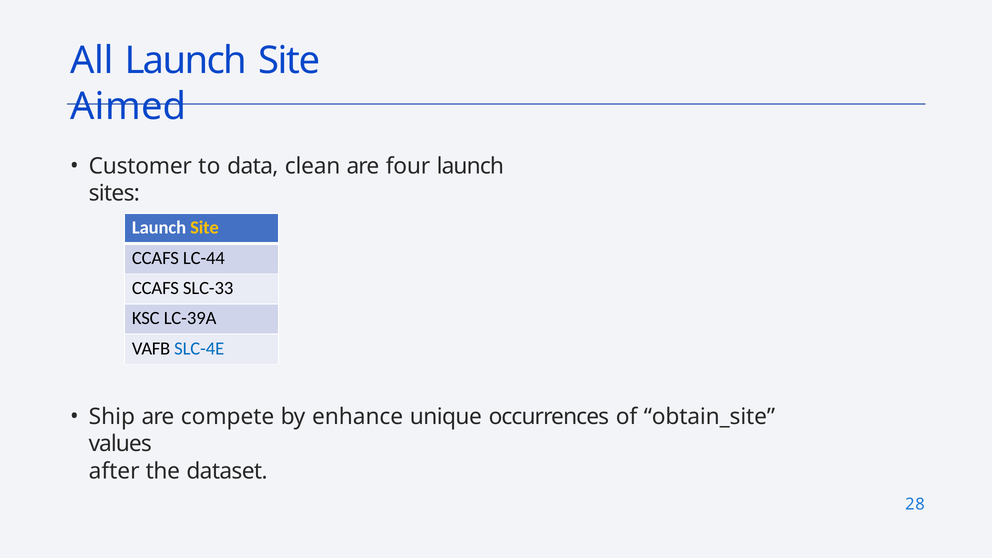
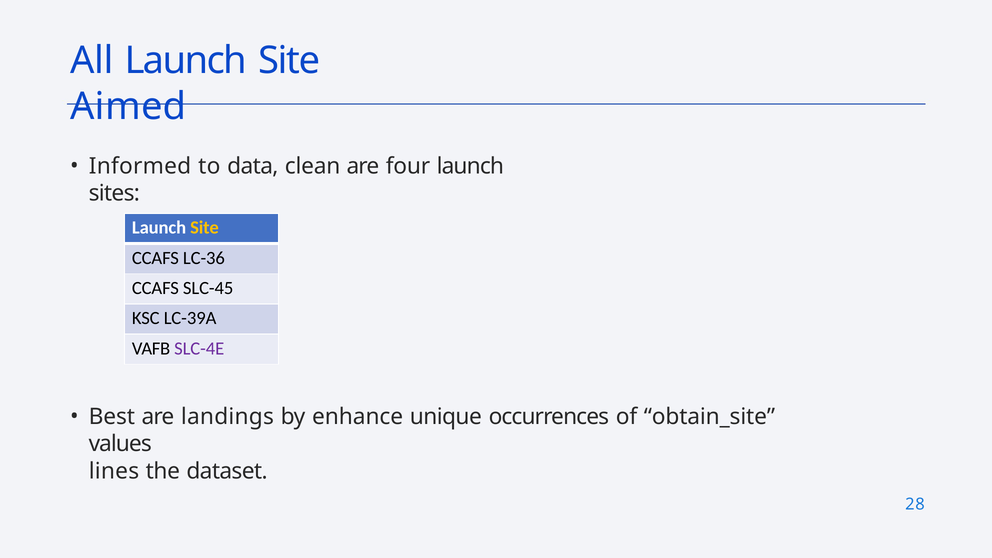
Customer: Customer -> Informed
LC-44: LC-44 -> LC-36
SLC-33: SLC-33 -> SLC-45
SLC-4E colour: blue -> purple
Ship: Ship -> Best
compete: compete -> landings
after: after -> lines
